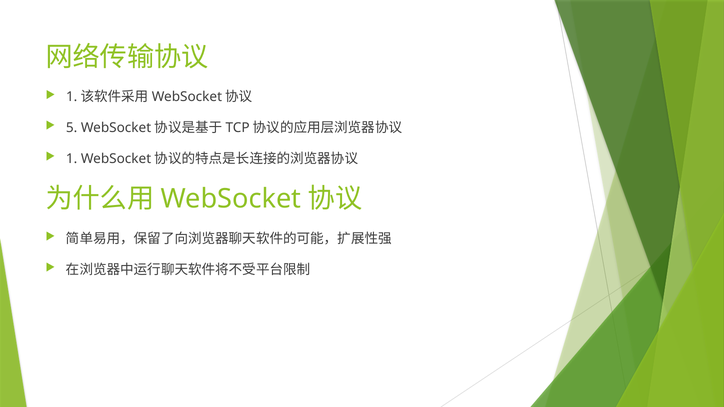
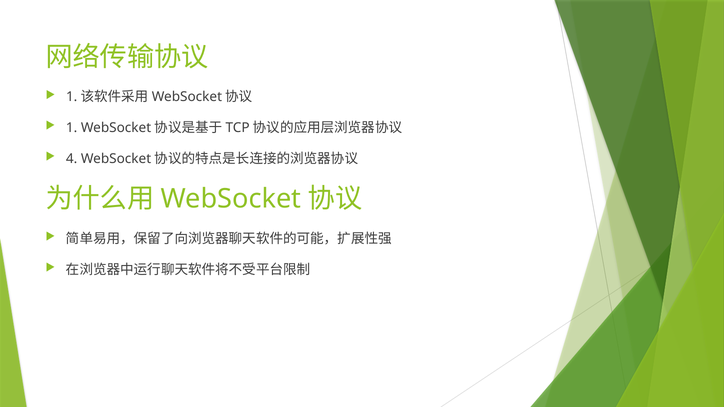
5: 5 -> 1
1: 1 -> 4
